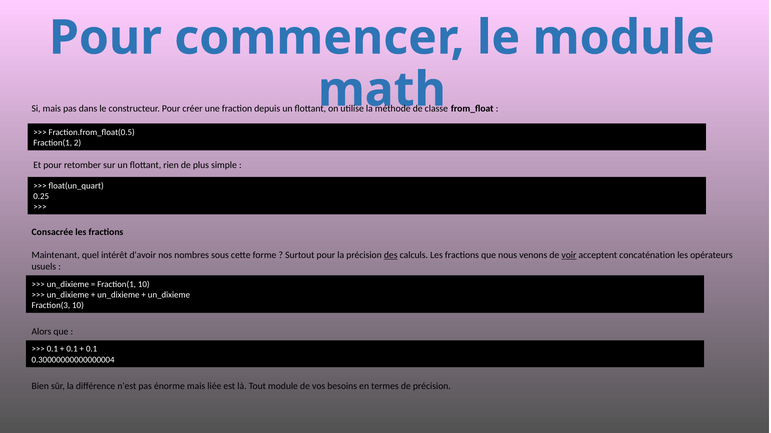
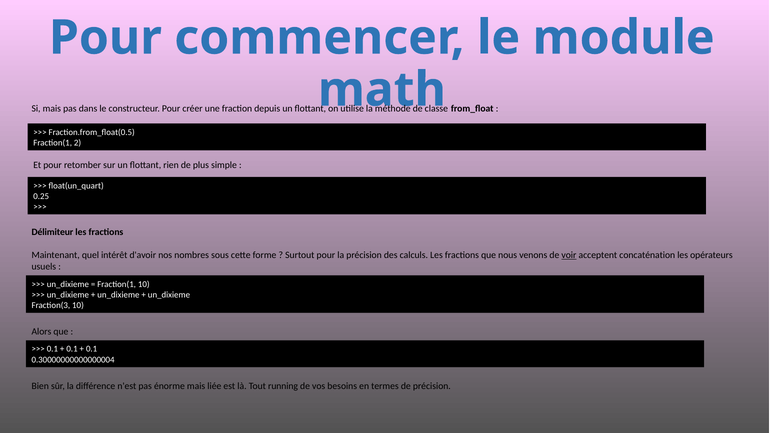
Consacrée: Consacrée -> Délimiteur
des underline: present -> none
Tout module: module -> running
